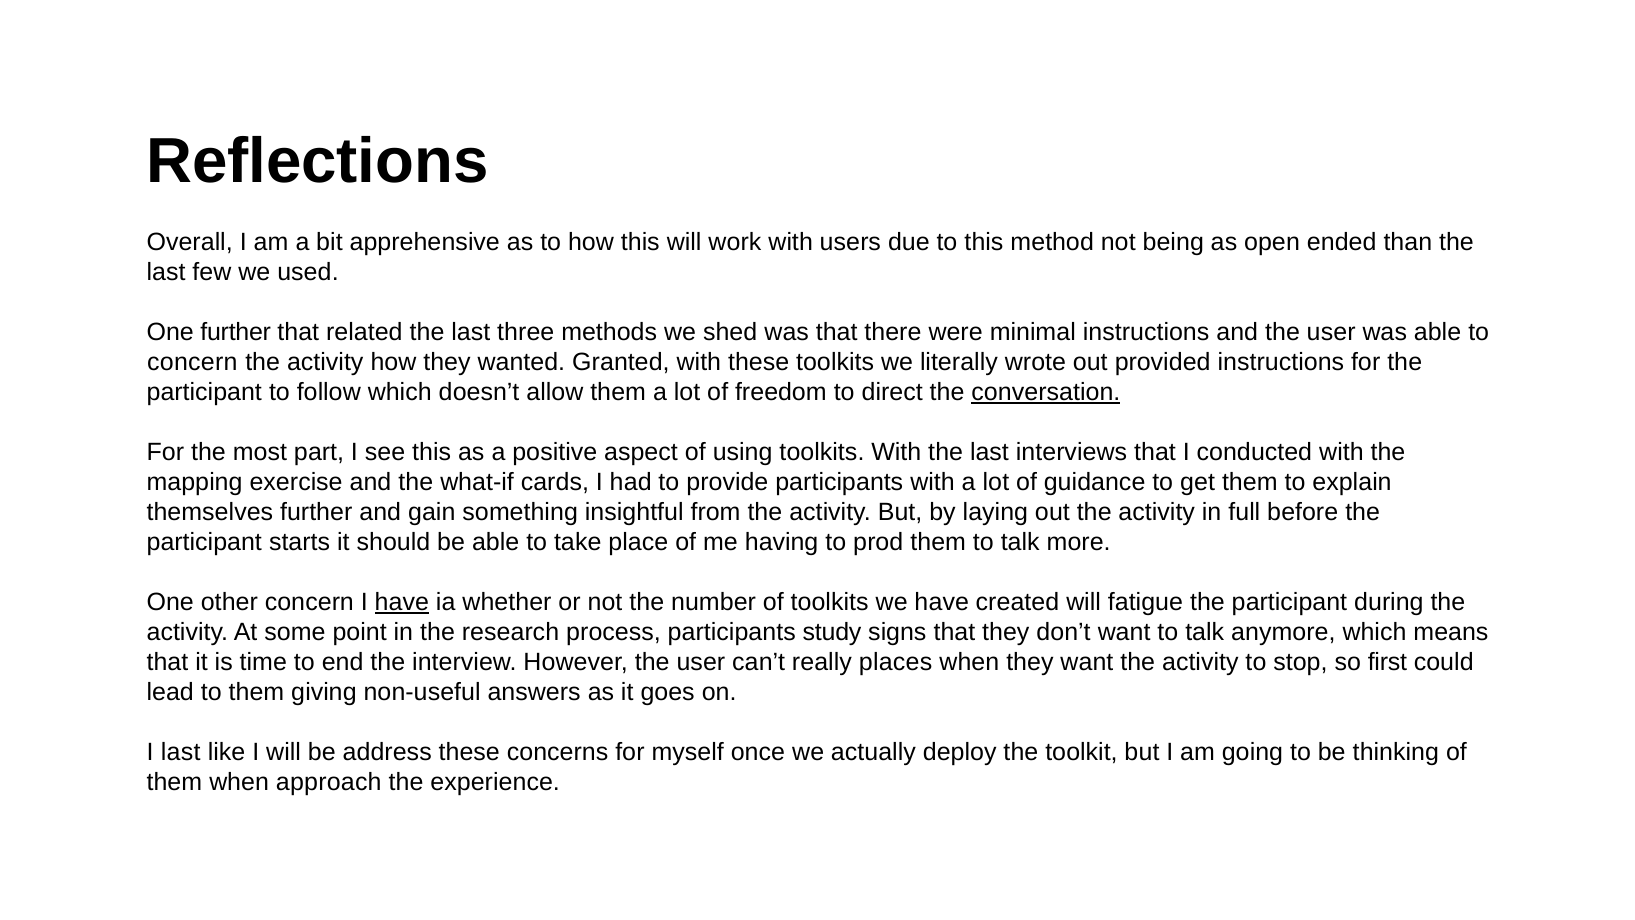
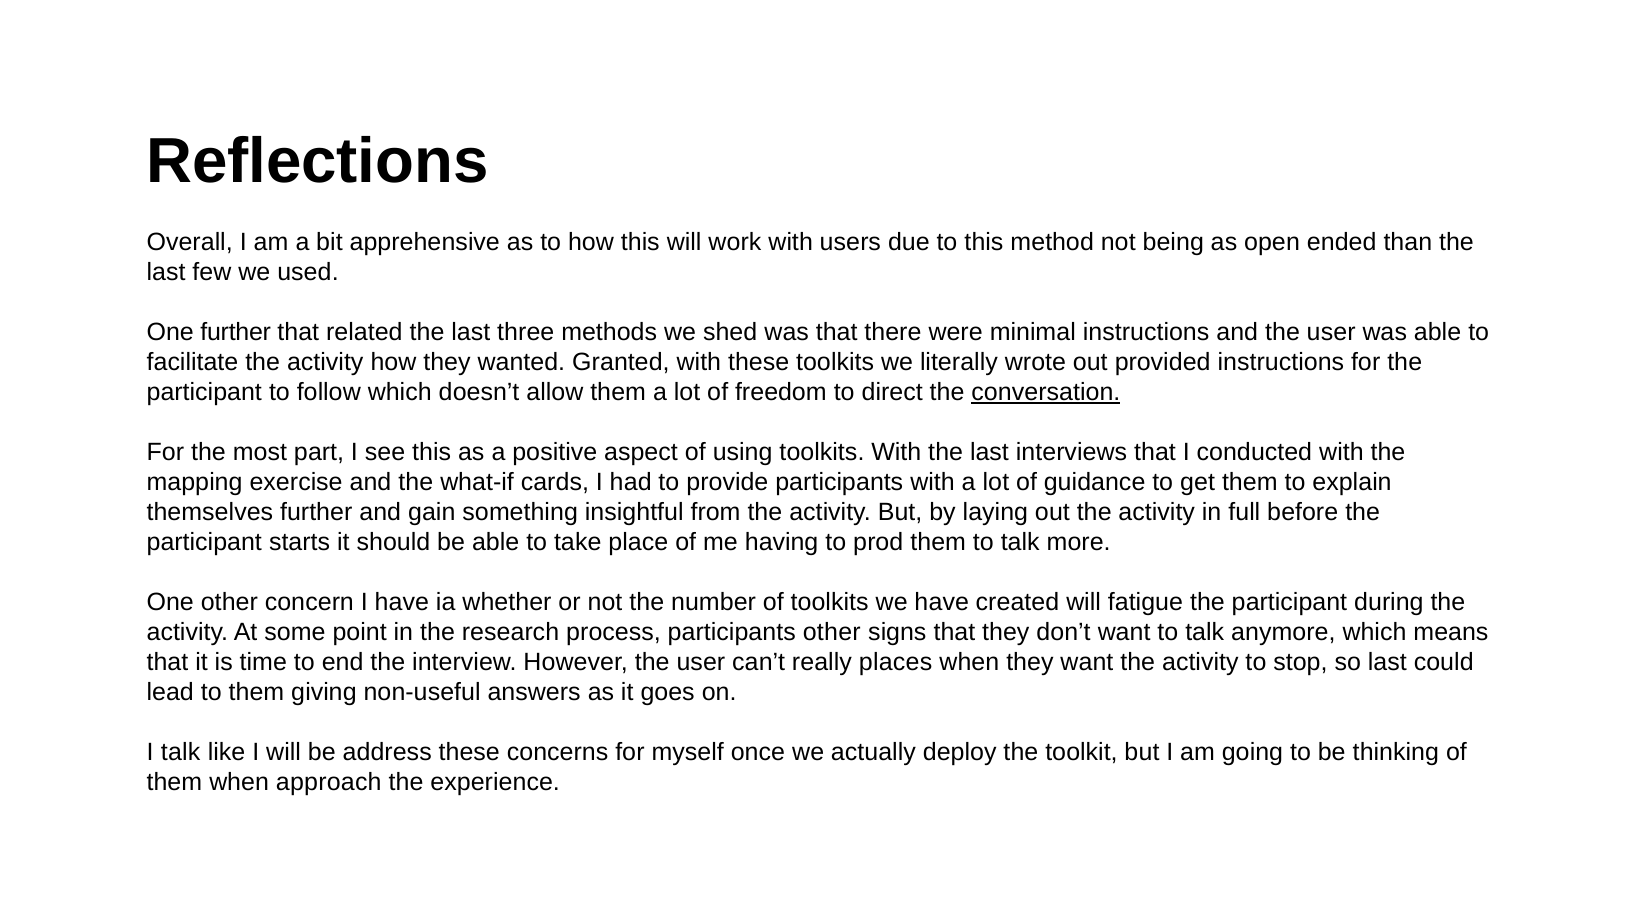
concern at (192, 362): concern -> facilitate
have at (402, 602) underline: present -> none
participants study: study -> other
so first: first -> last
I last: last -> talk
